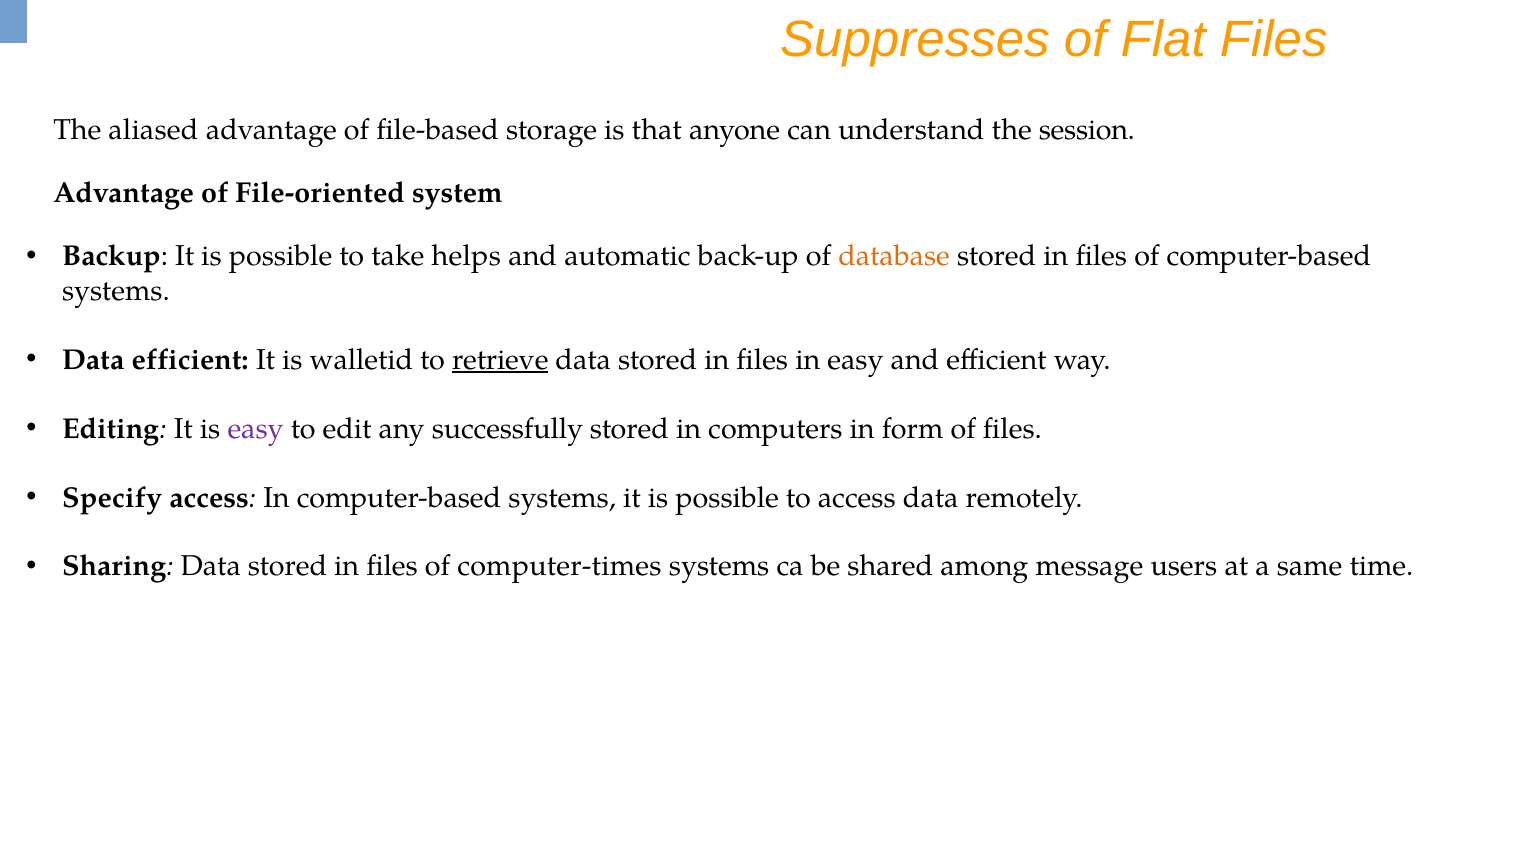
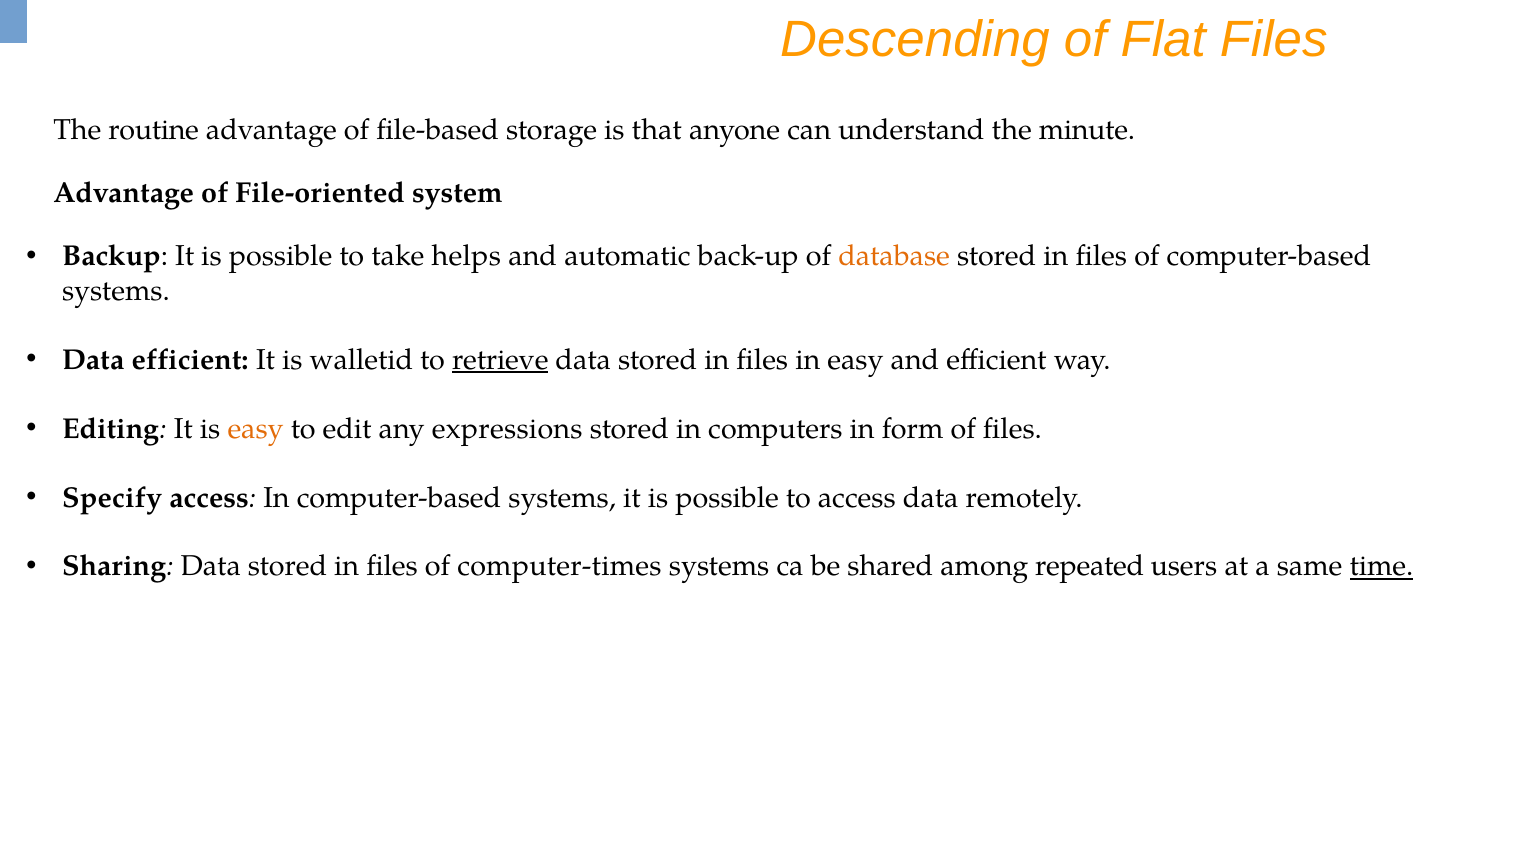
Suppresses: Suppresses -> Descending
aliased: aliased -> routine
session: session -> minute
easy at (256, 429) colour: purple -> orange
successfully: successfully -> expressions
message: message -> repeated
time underline: none -> present
